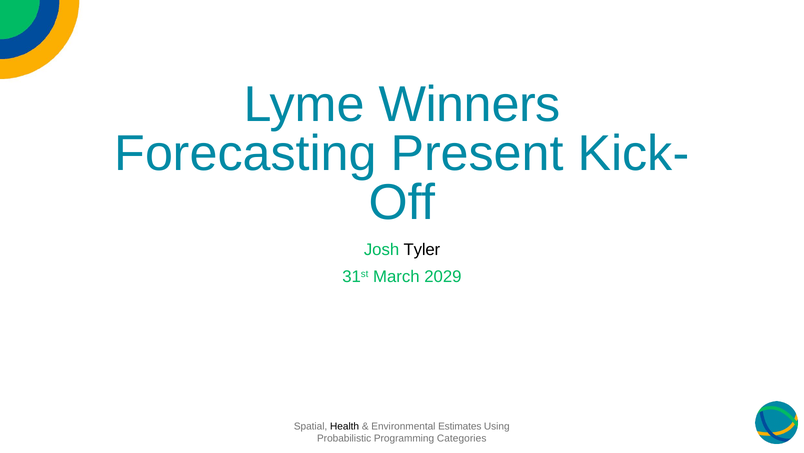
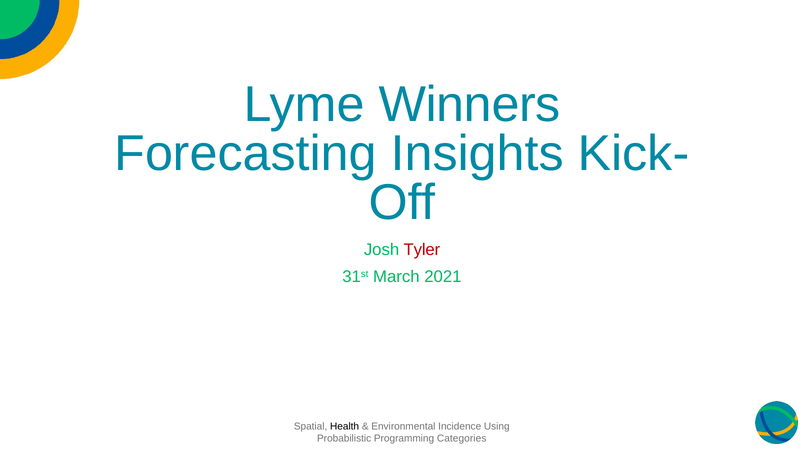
Present: Present -> Insights
Tyler colour: black -> red
2029: 2029 -> 2021
Estimates: Estimates -> Incidence
